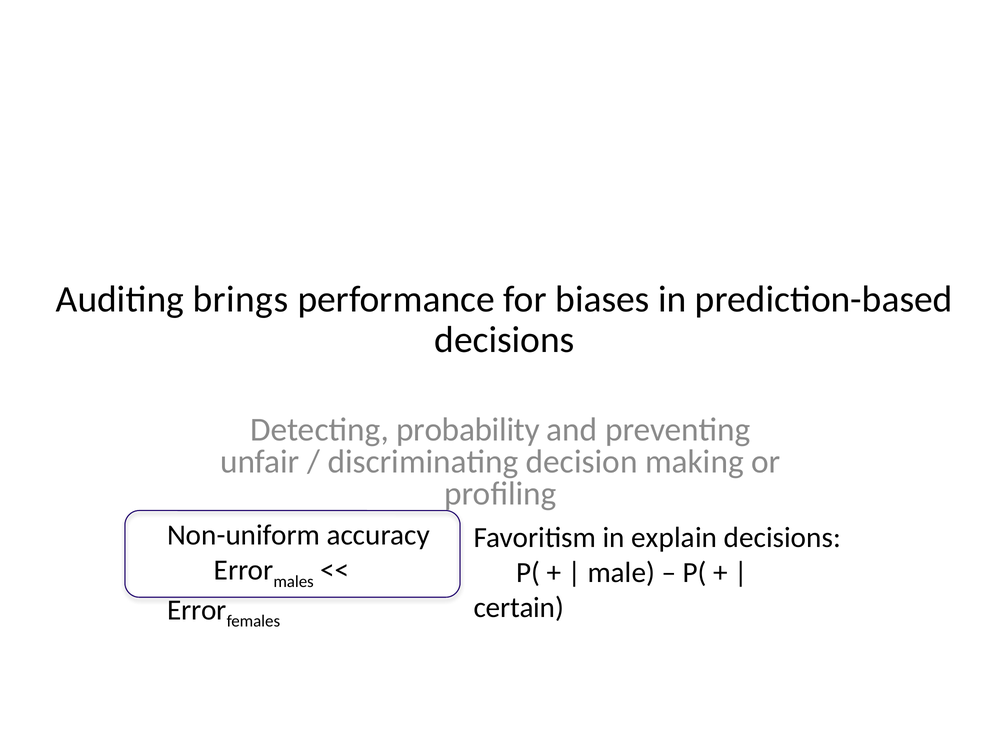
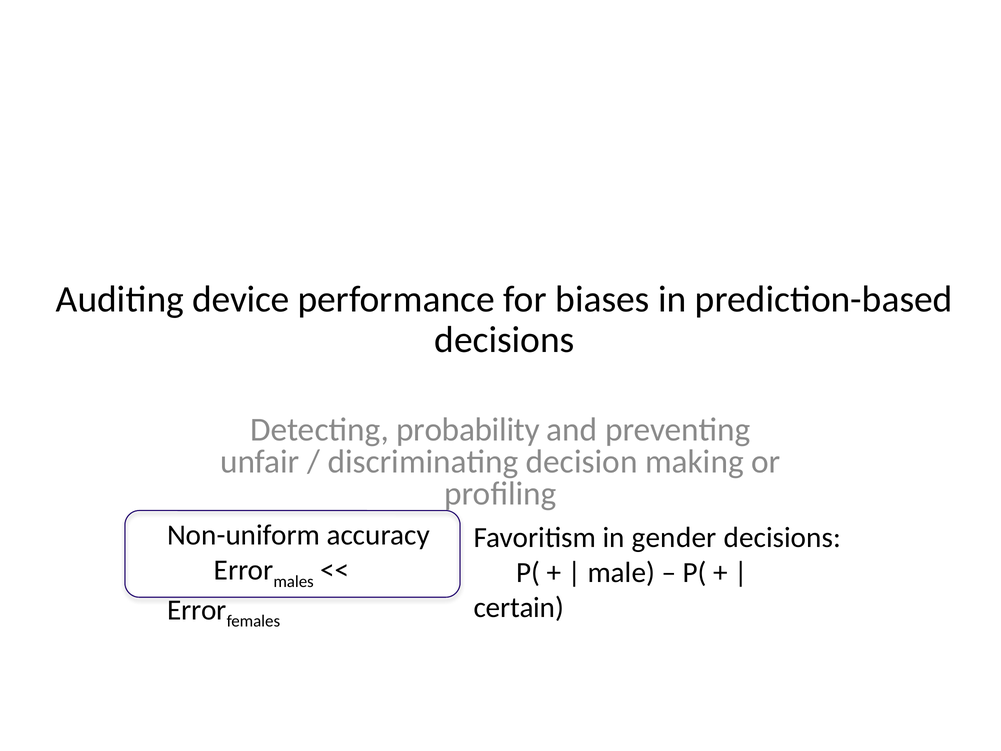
brings: brings -> device
explain: explain -> gender
